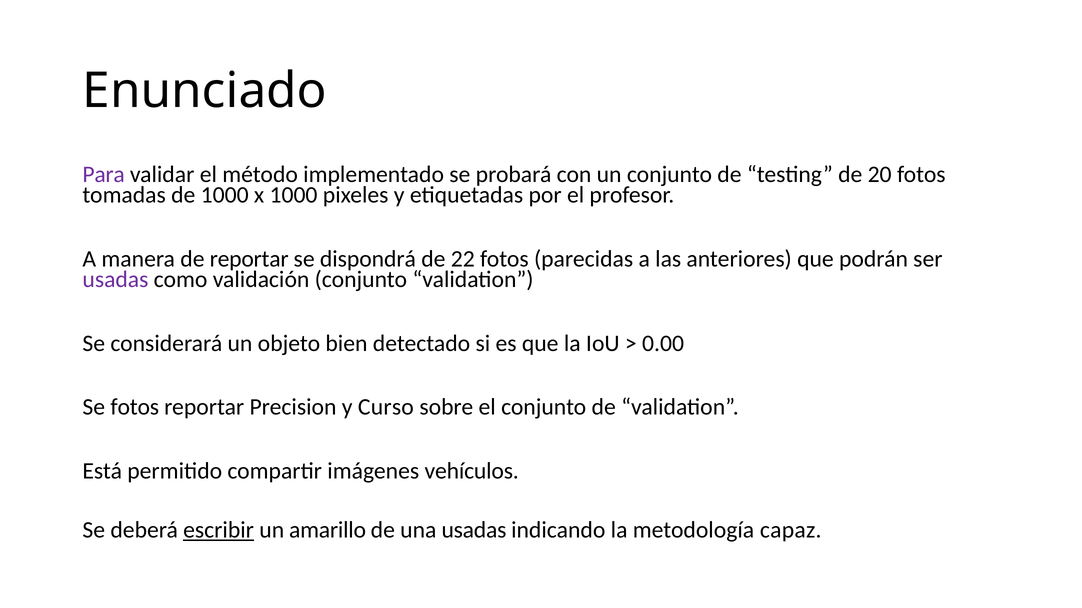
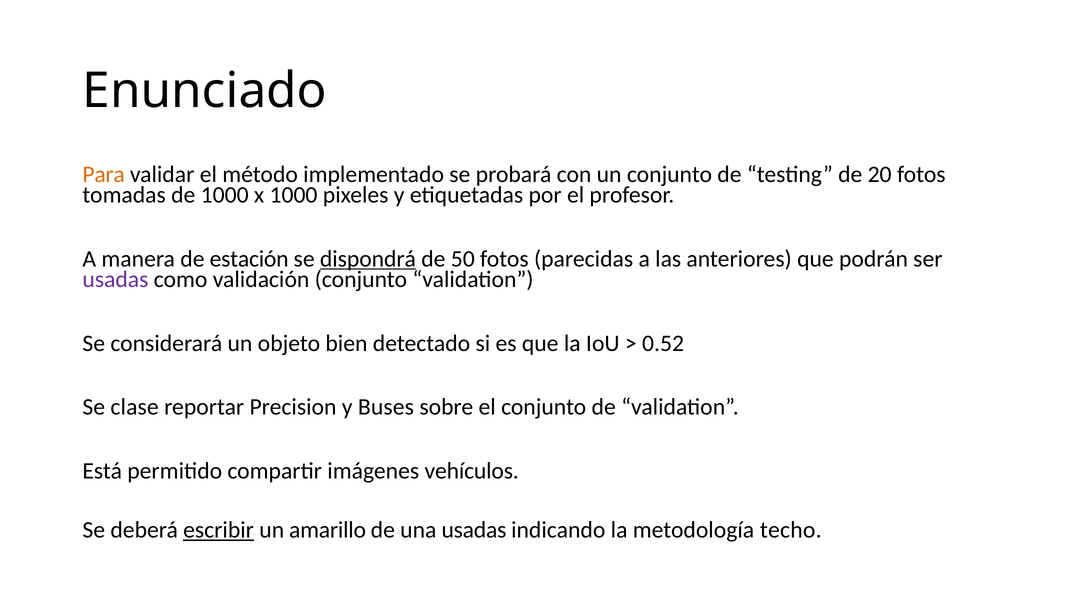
Para colour: purple -> orange
de reportar: reportar -> estación
dispondrá underline: none -> present
22: 22 -> 50
0.00: 0.00 -> 0.52
Se fotos: fotos -> clase
Curso: Curso -> Buses
capaz: capaz -> techo
